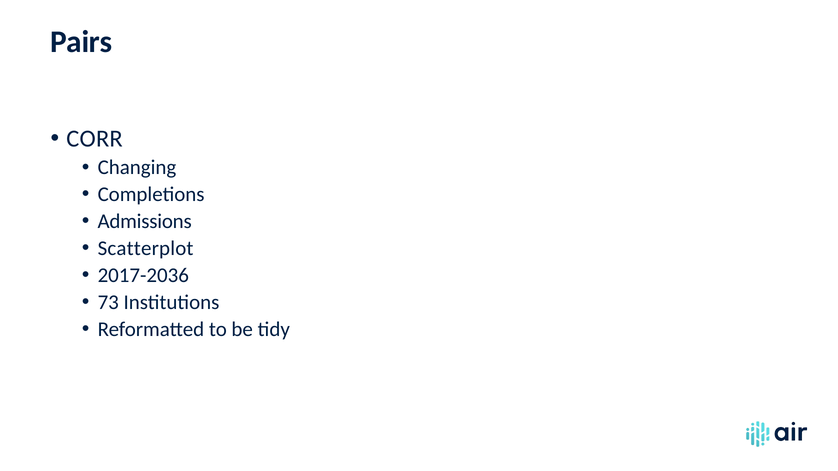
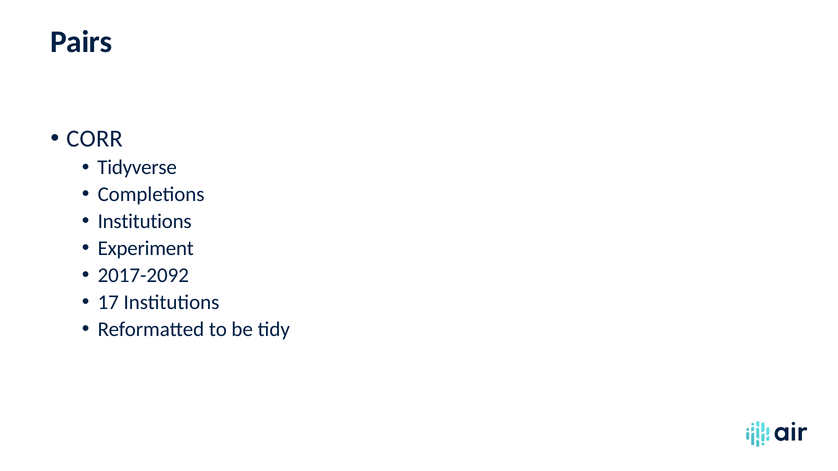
Changing: Changing -> Tidyverse
Admissions at (145, 222): Admissions -> Institutions
Scatterplot: Scatterplot -> Experiment
2017-2036: 2017-2036 -> 2017-2092
73: 73 -> 17
